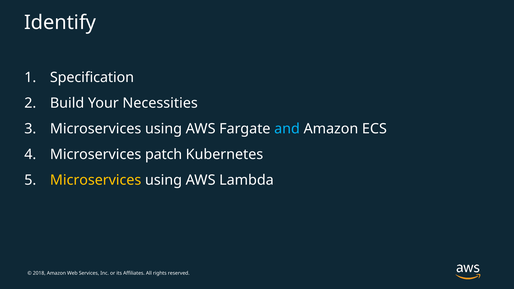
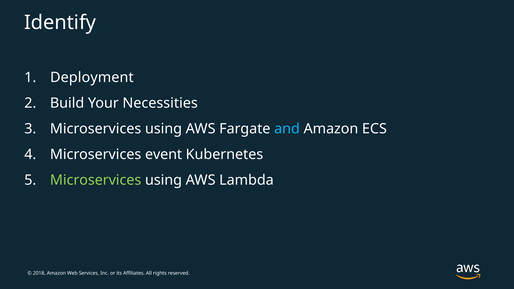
Specification: Specification -> Deployment
patch: patch -> event
Microservices at (96, 180) colour: yellow -> light green
